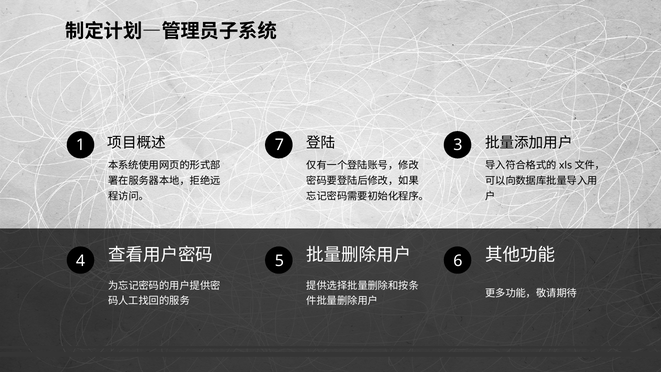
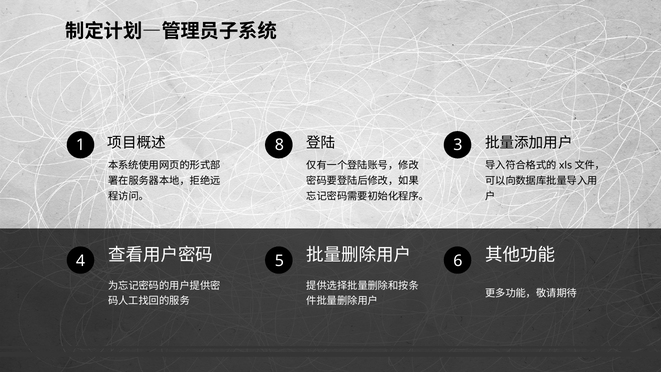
7: 7 -> 8
